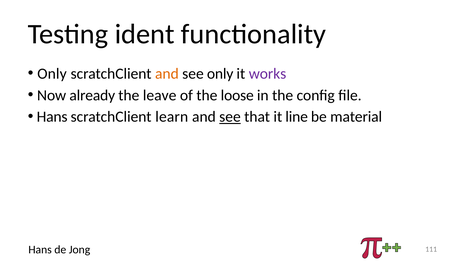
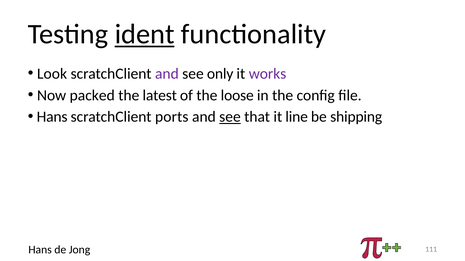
ident underline: none -> present
Only at (52, 74): Only -> Look
and at (167, 74) colour: orange -> purple
already: already -> packed
leave: leave -> latest
learn: learn -> ports
material: material -> shipping
